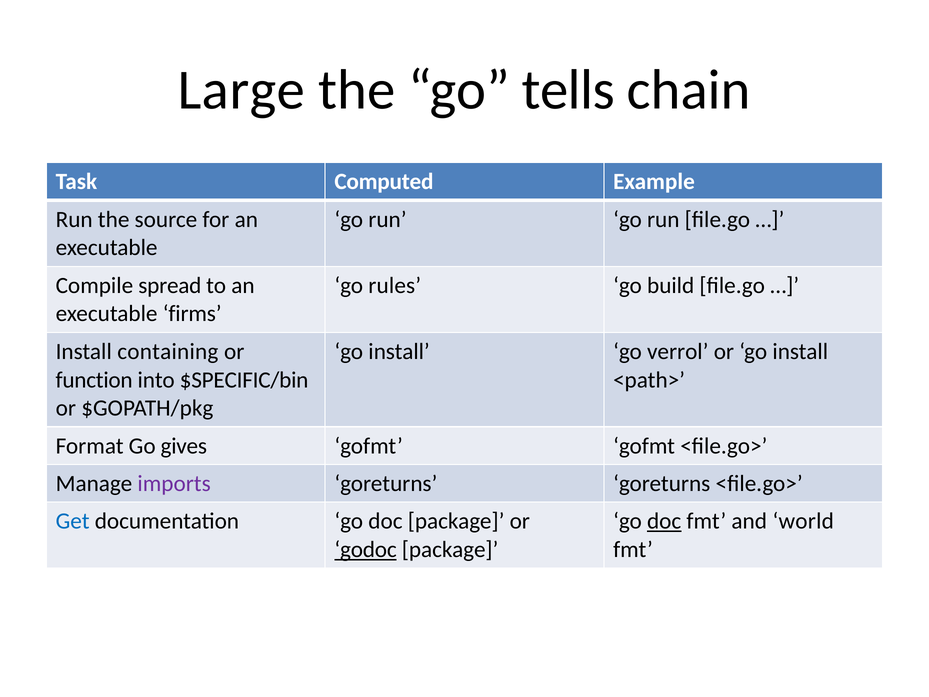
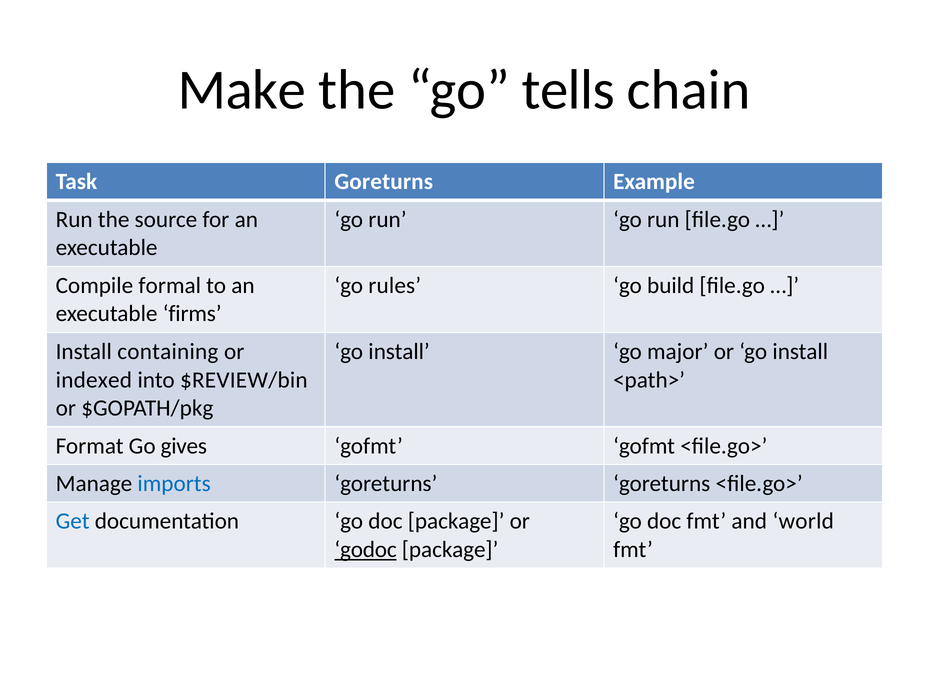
Large: Large -> Make
Task Computed: Computed -> Goreturns
spread: spread -> formal
verrol: verrol -> major
function: function -> indexed
$SPECIFIC/bin: $SPECIFIC/bin -> $REVIEW/bin
imports colour: purple -> blue
doc at (664, 521) underline: present -> none
